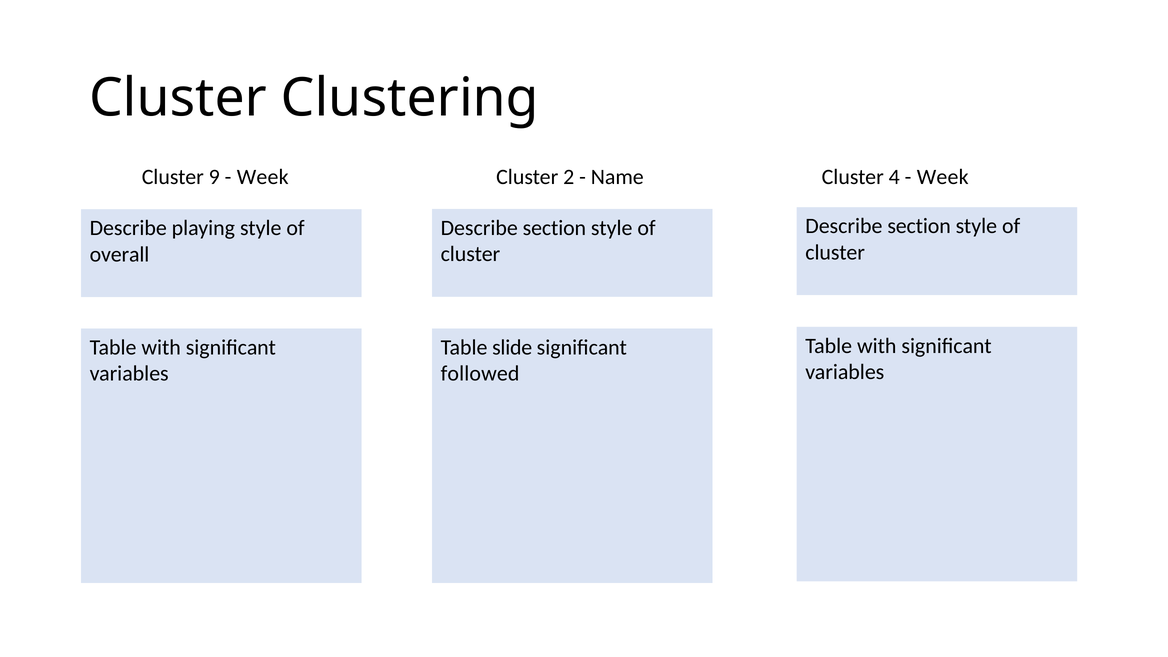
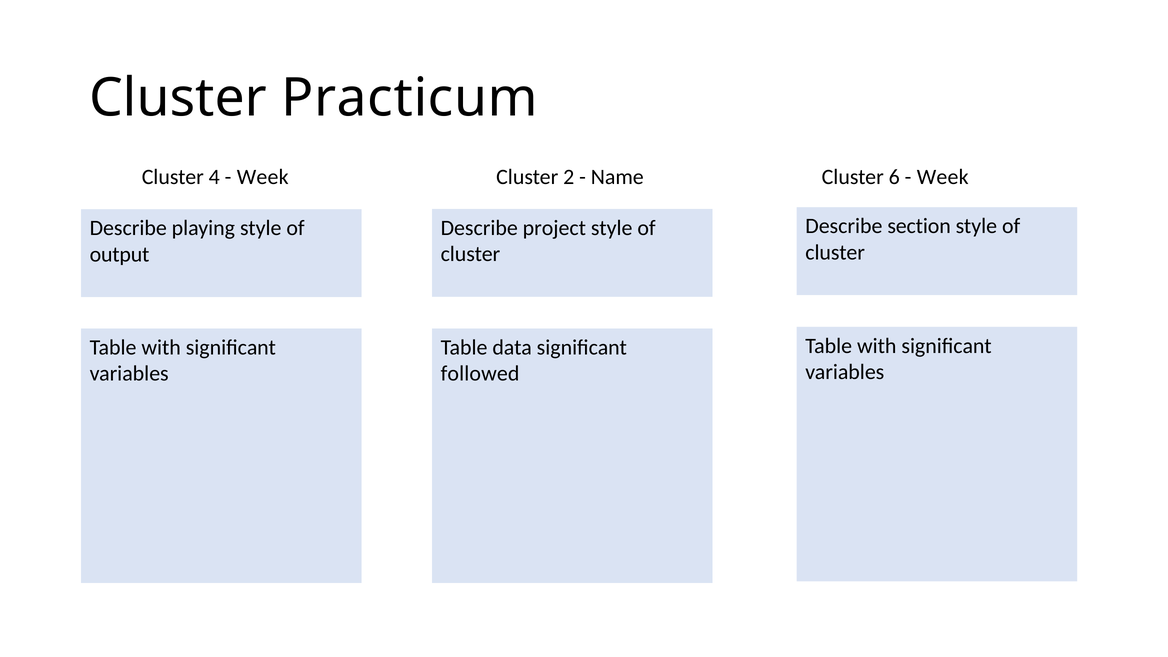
Clustering: Clustering -> Practicum
9: 9 -> 4
4: 4 -> 6
section at (554, 228): section -> project
overall: overall -> output
slide: slide -> data
